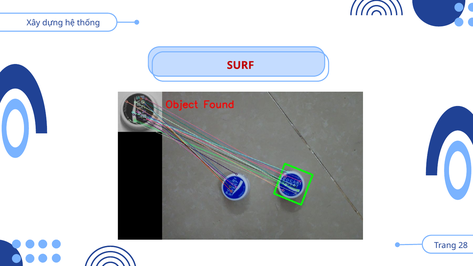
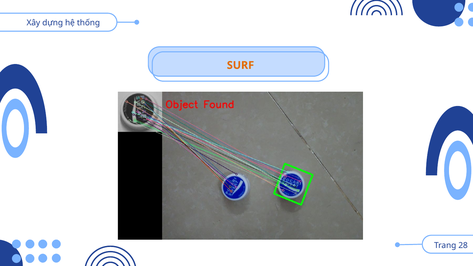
SURF colour: red -> orange
